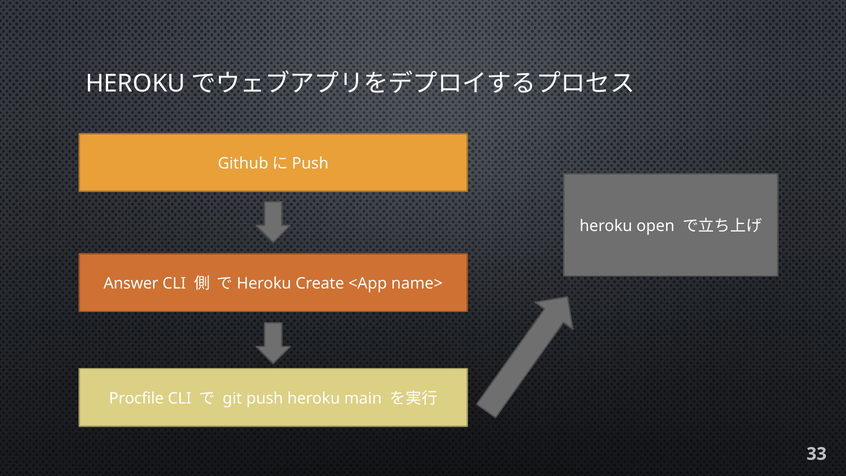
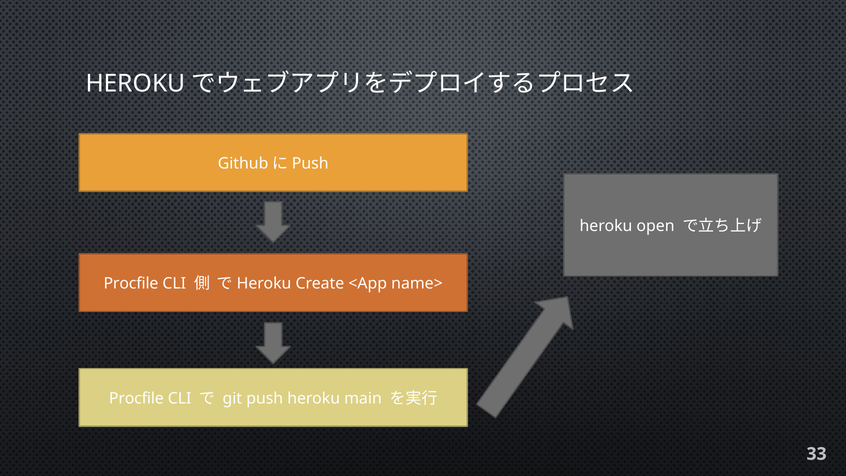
Answer at (131, 284): Answer -> Procfile
